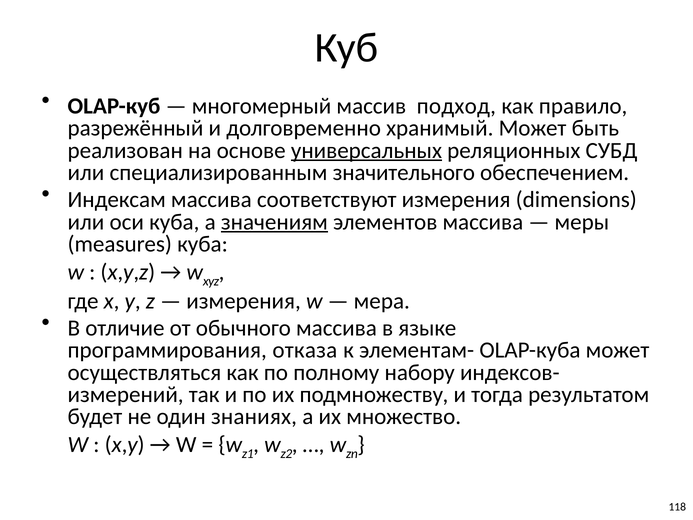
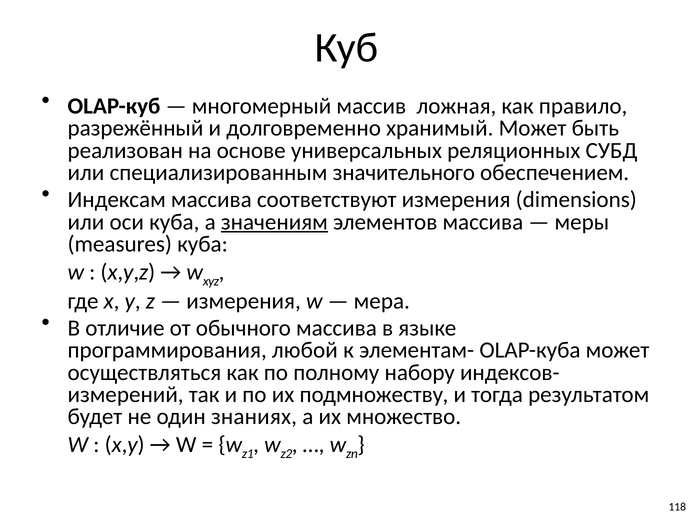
подход: подход -> ложная
универсальных underline: present -> none
отказа: отказа -> любой
